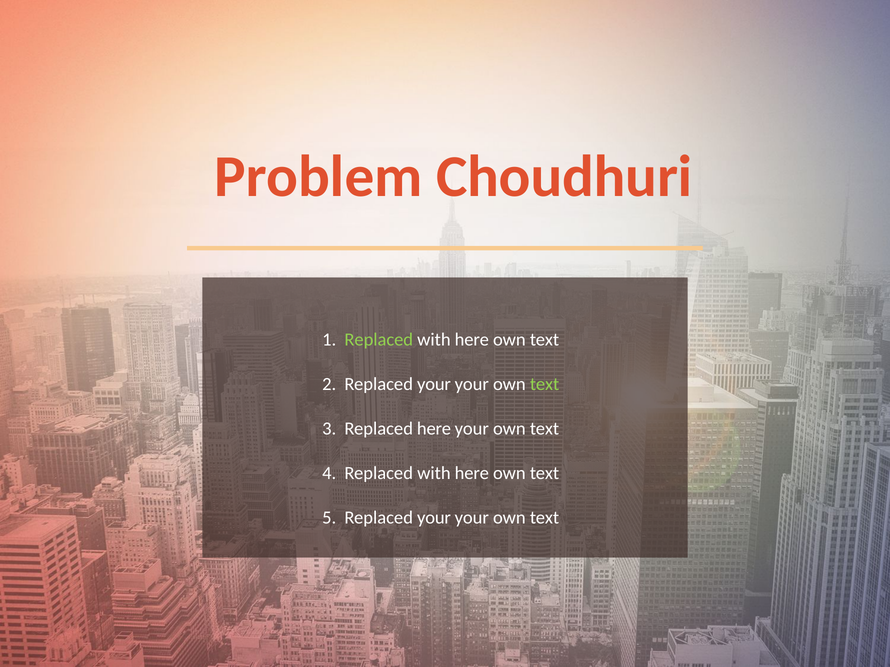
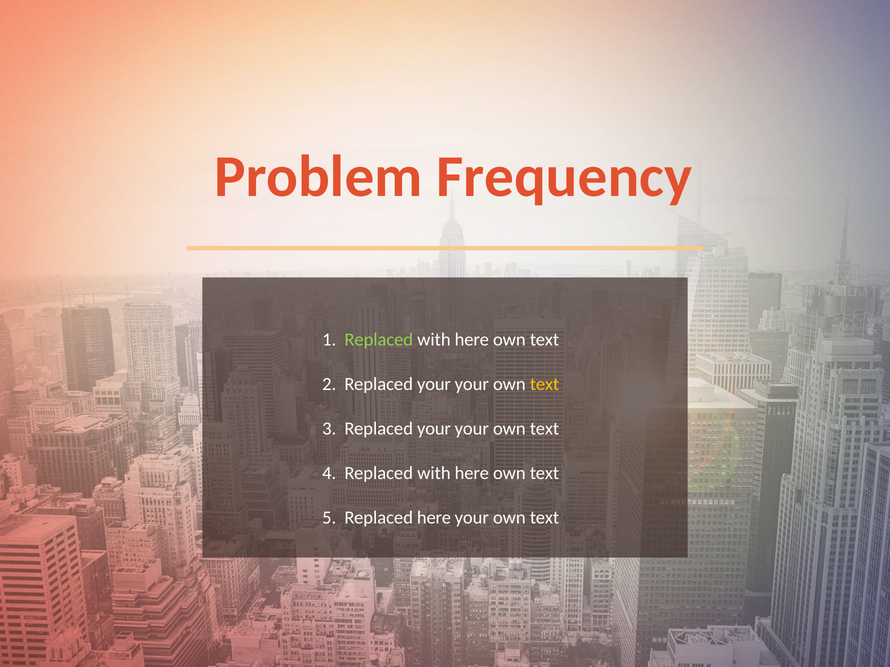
Choudhuri: Choudhuri -> Frequency
text at (545, 385) colour: light green -> yellow
here at (434, 429): here -> your
your at (434, 518): your -> here
